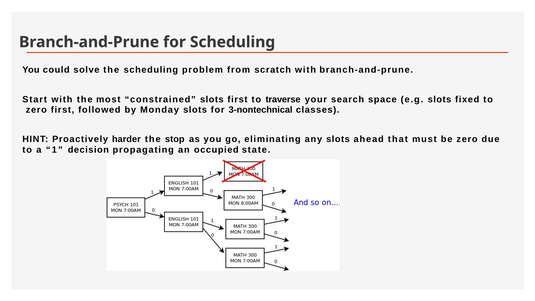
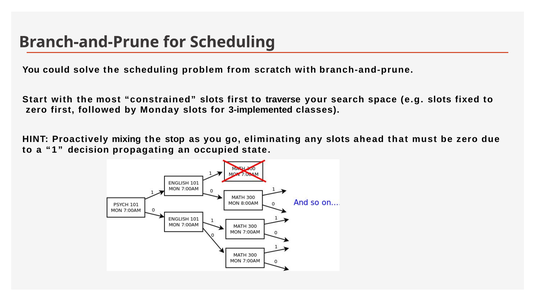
3-nontechnical: 3-nontechnical -> 3-implemented
harder: harder -> mixing
